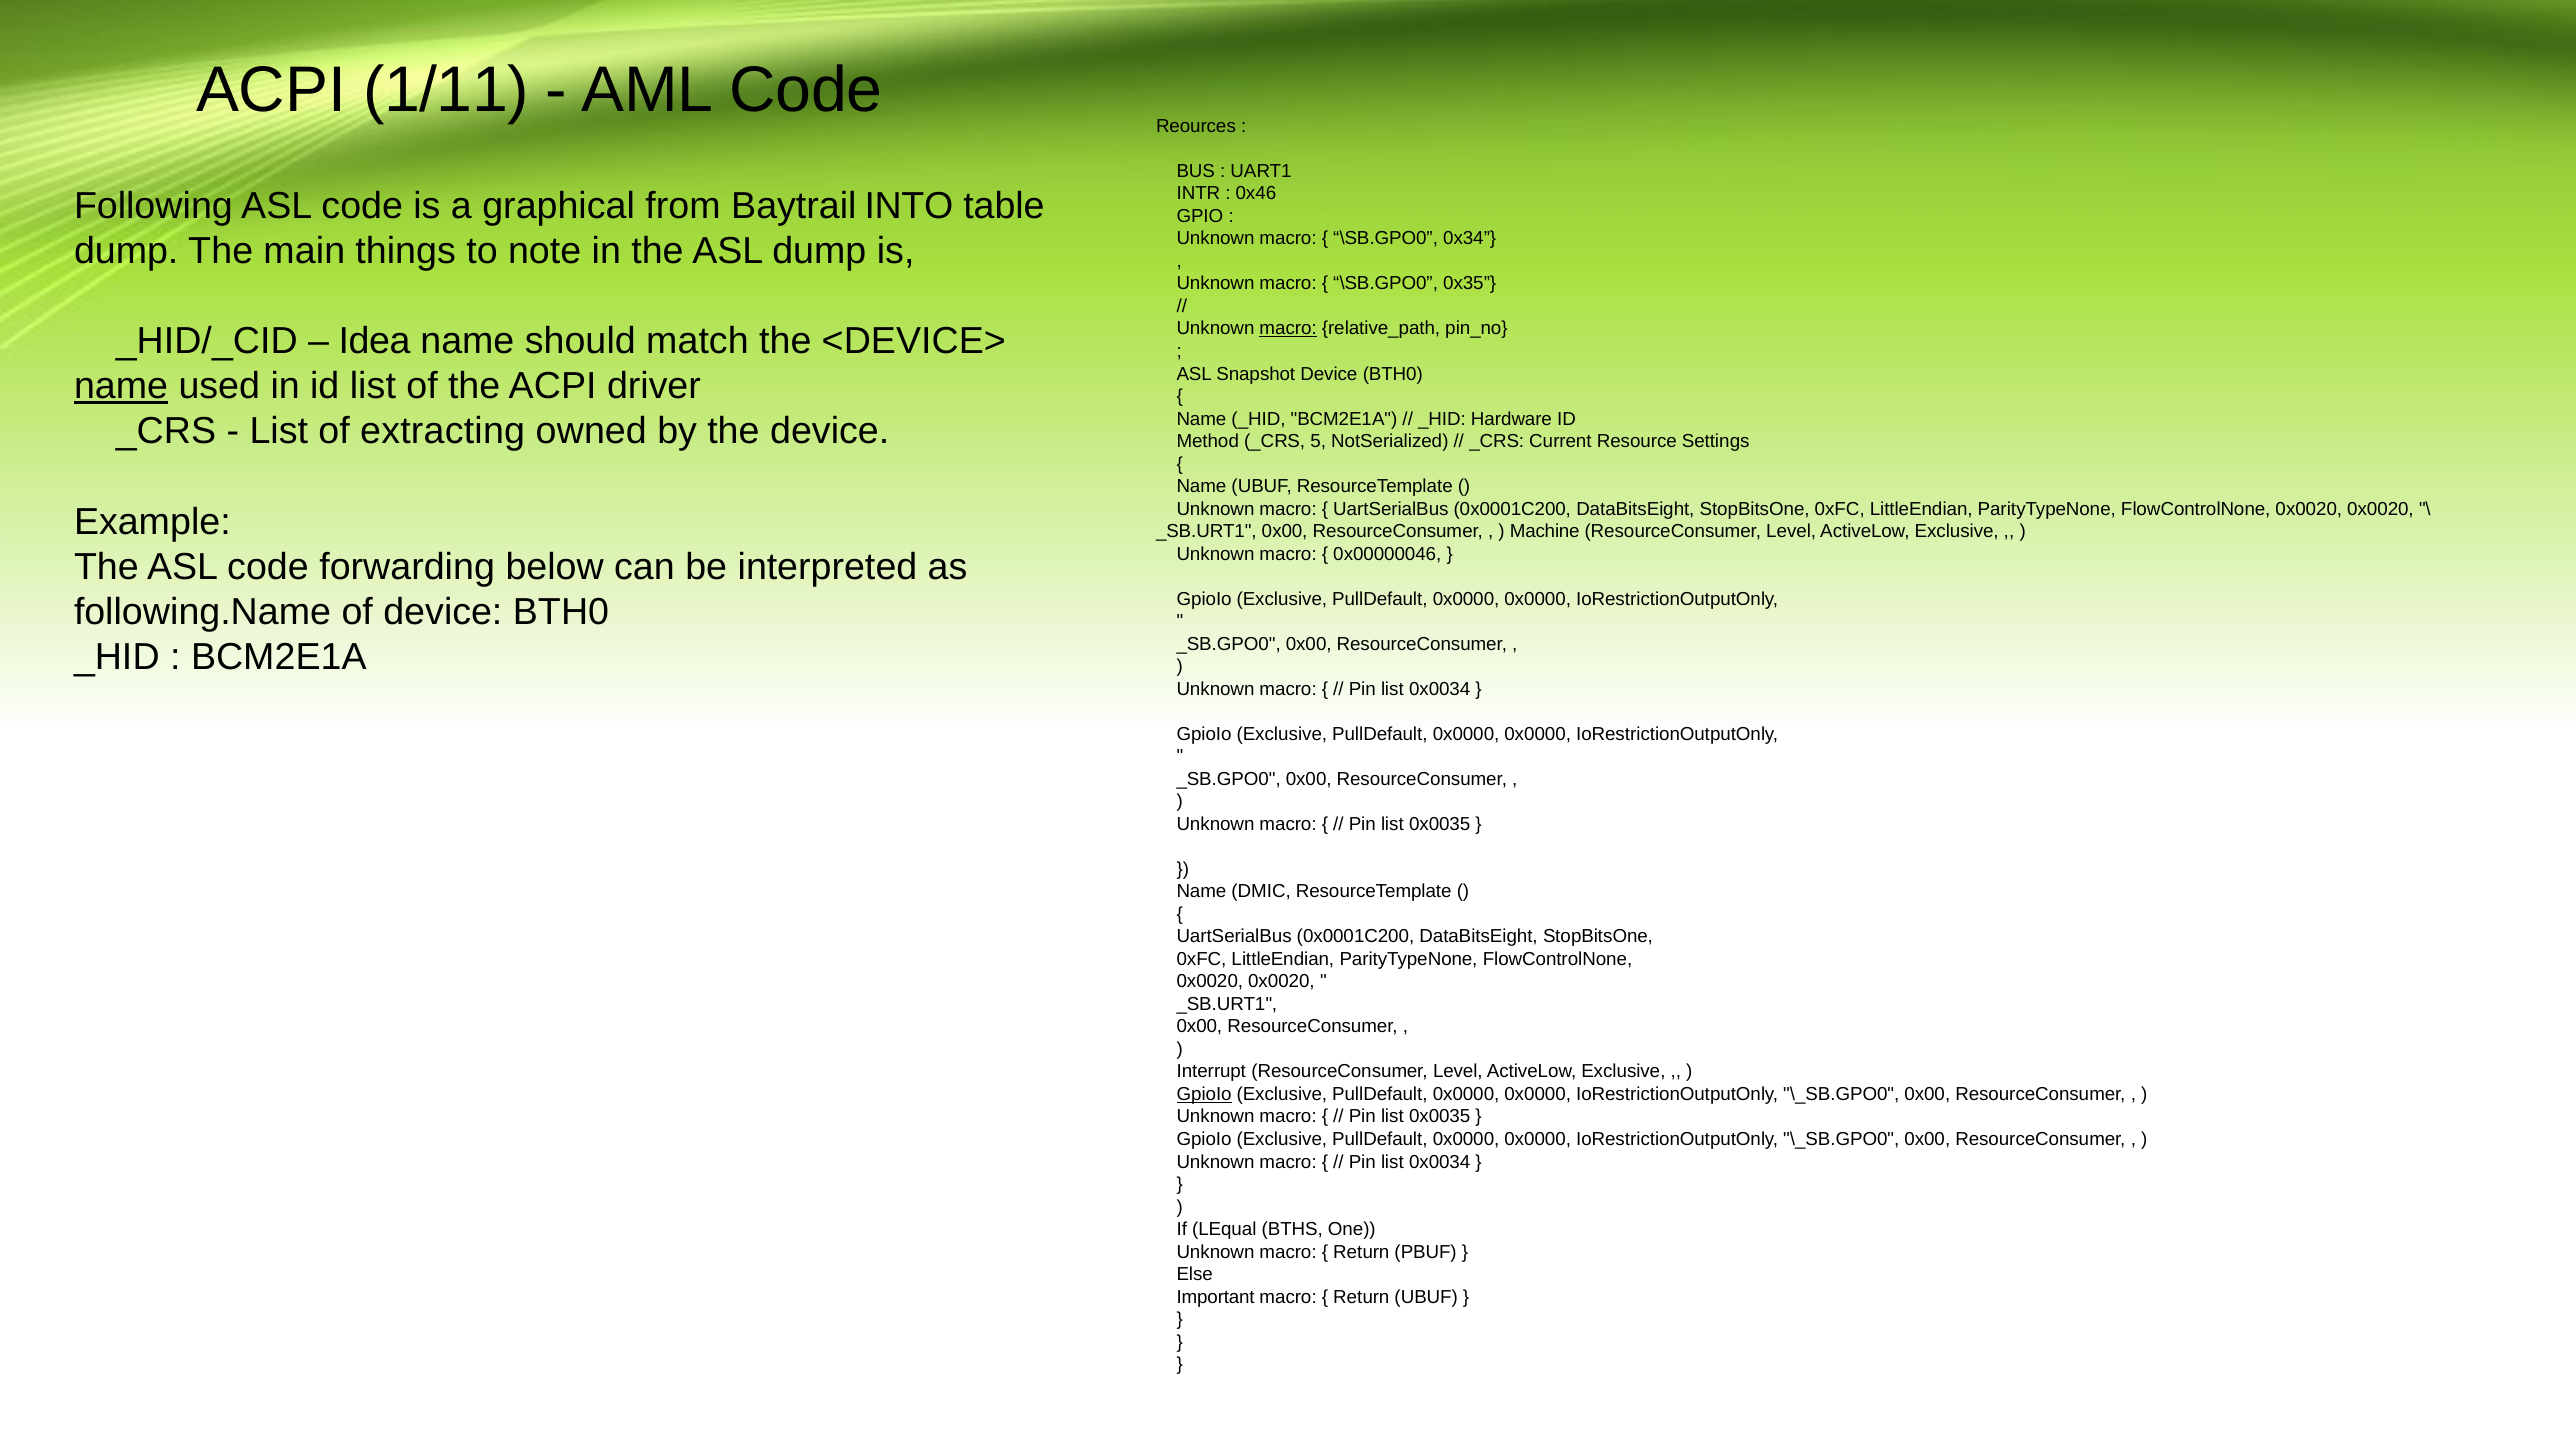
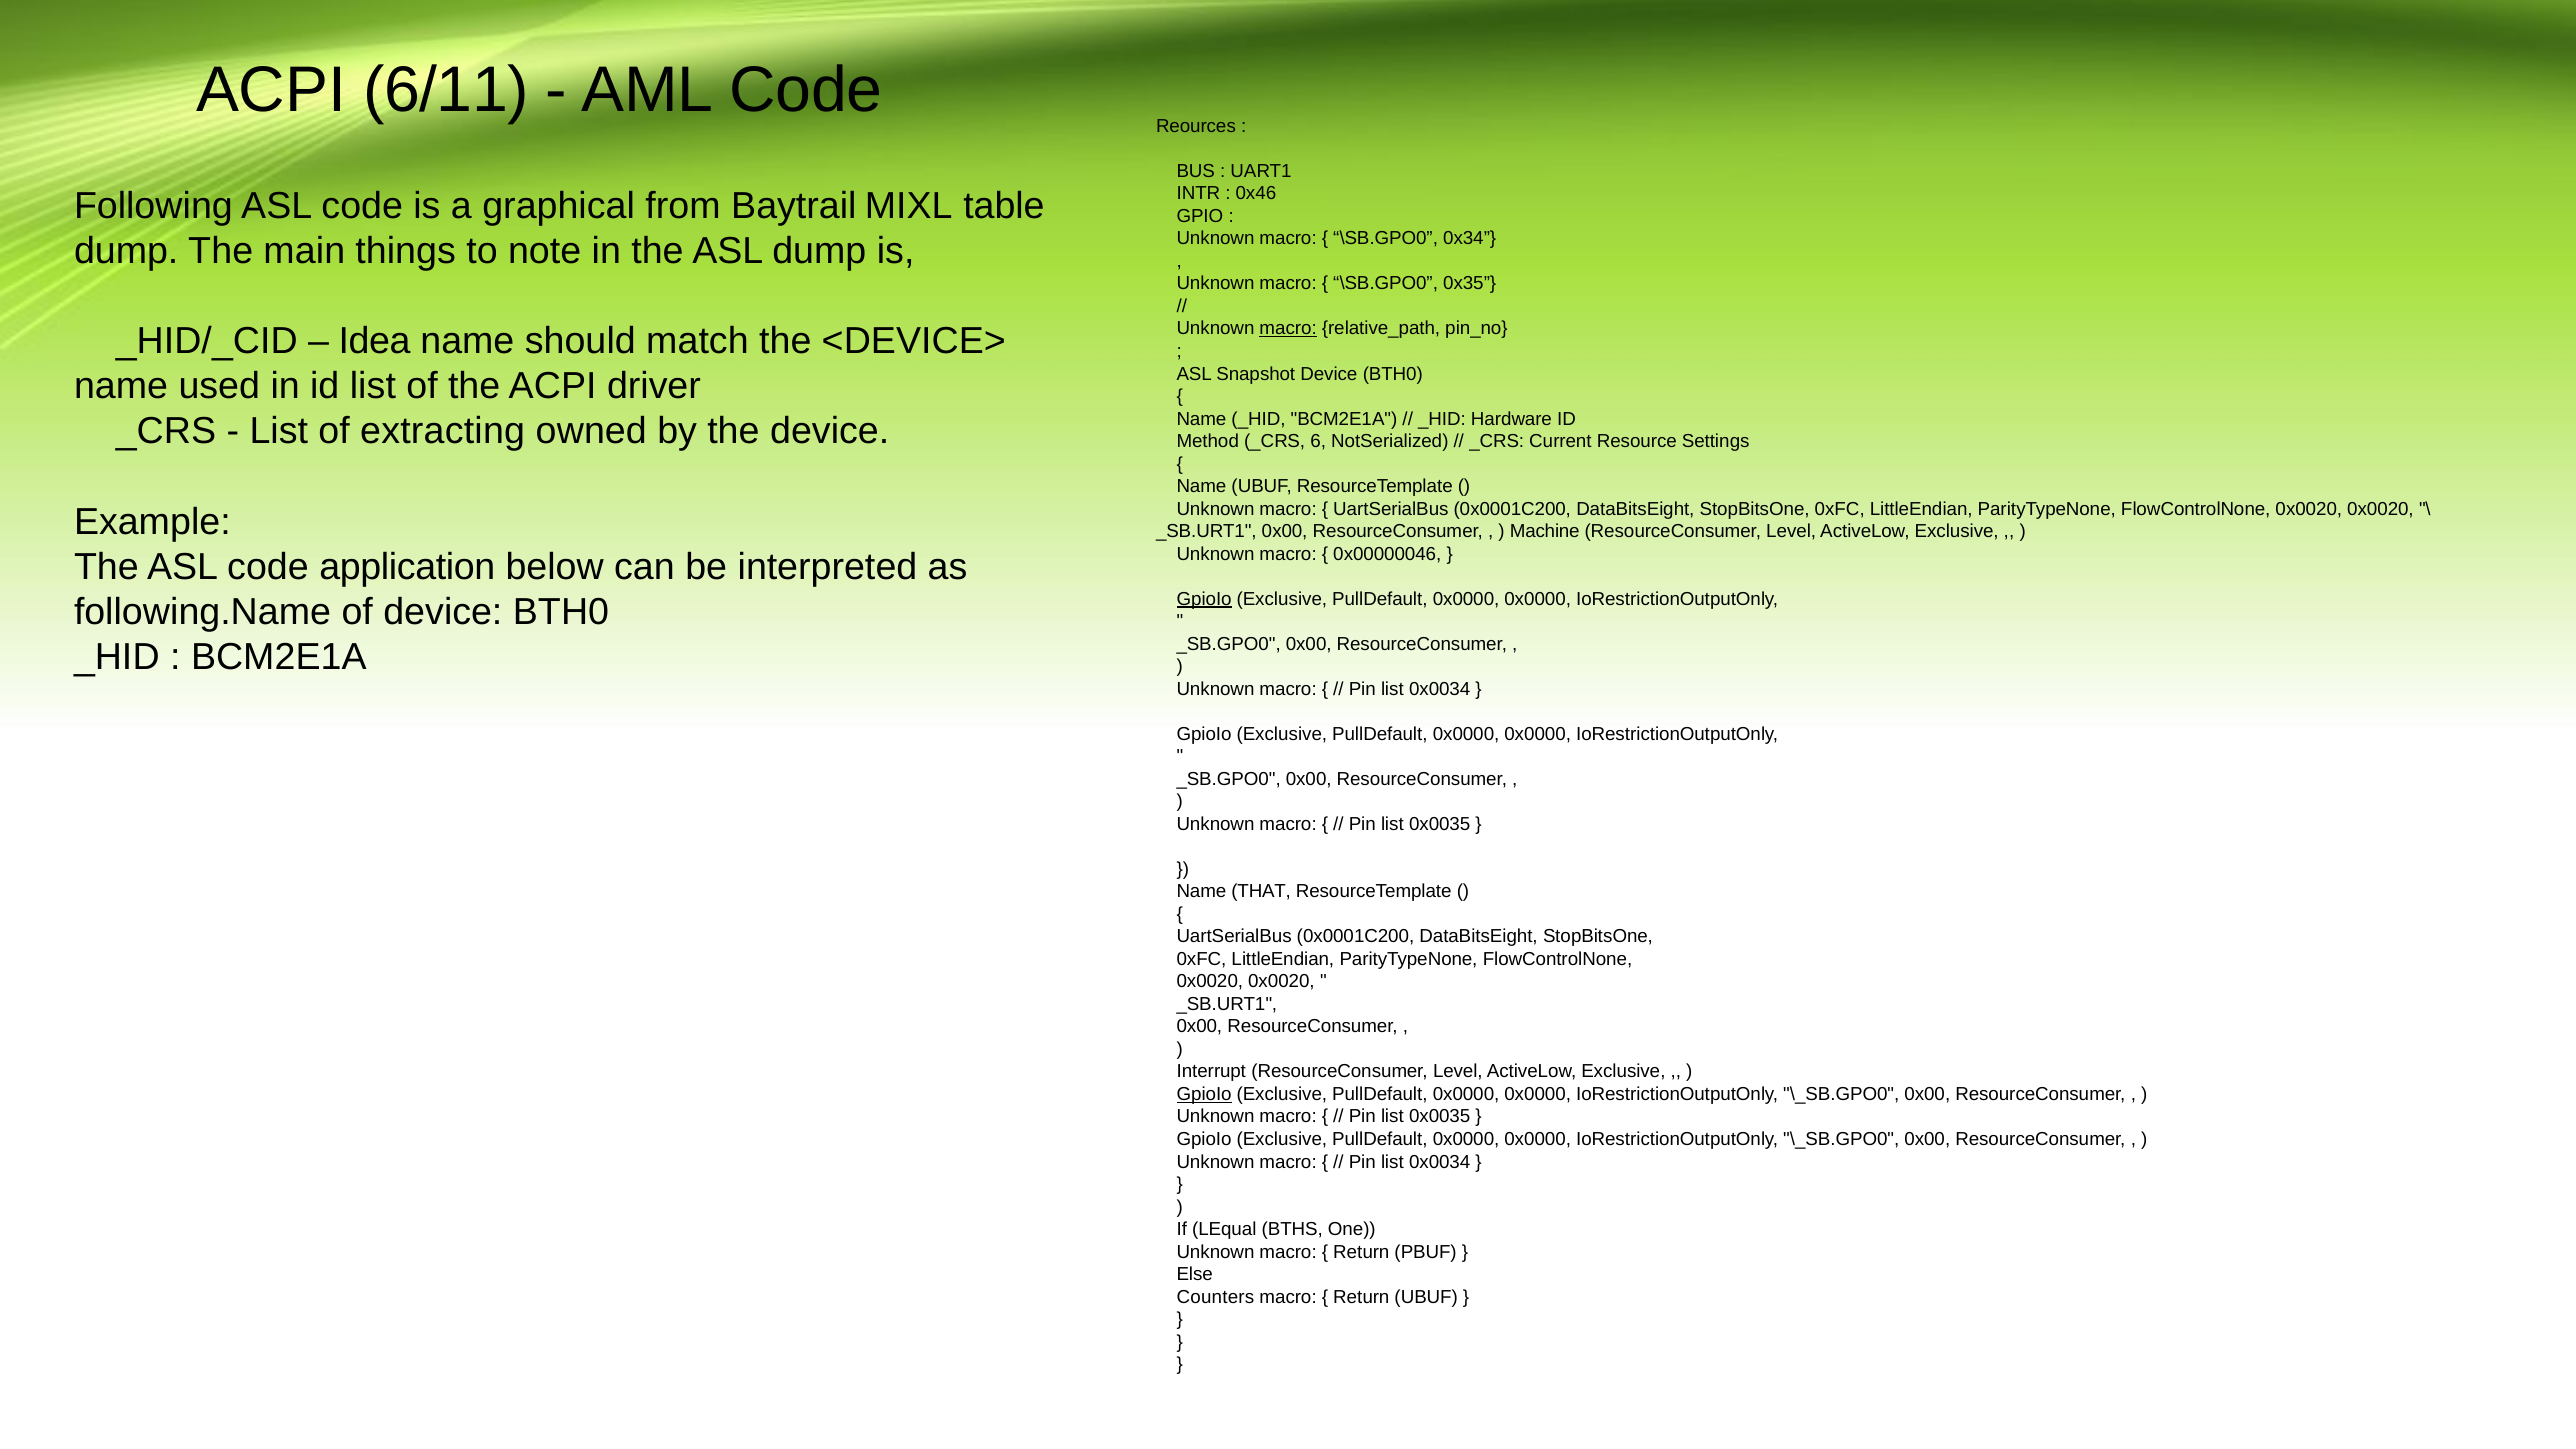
1/11: 1/11 -> 6/11
INTO: INTO -> MIXL
name at (121, 386) underline: present -> none
5: 5 -> 6
forwarding: forwarding -> application
GpioIo at (1204, 599) underline: none -> present
DMIC: DMIC -> THAT
Important: Important -> Counters
